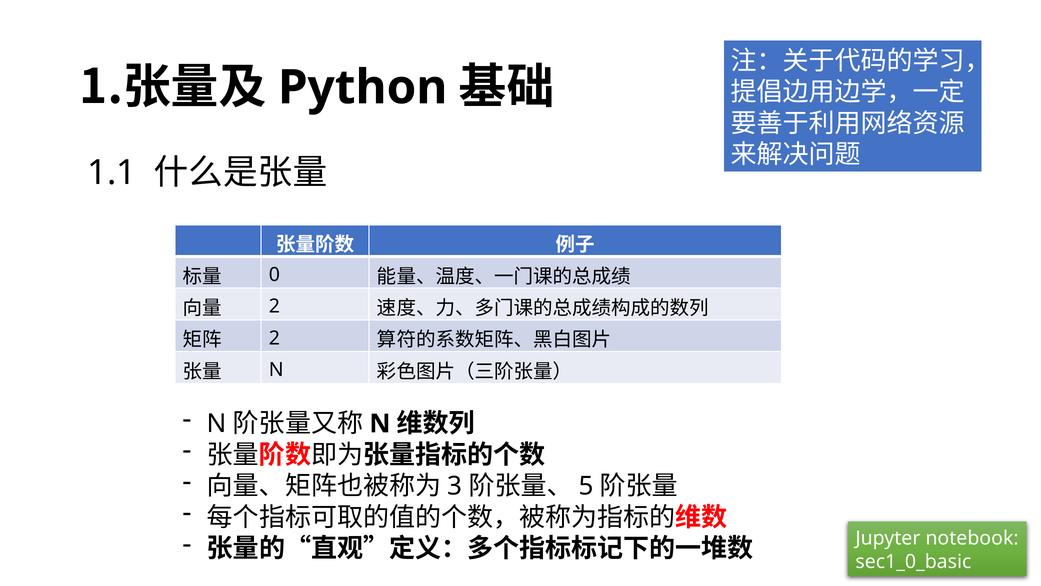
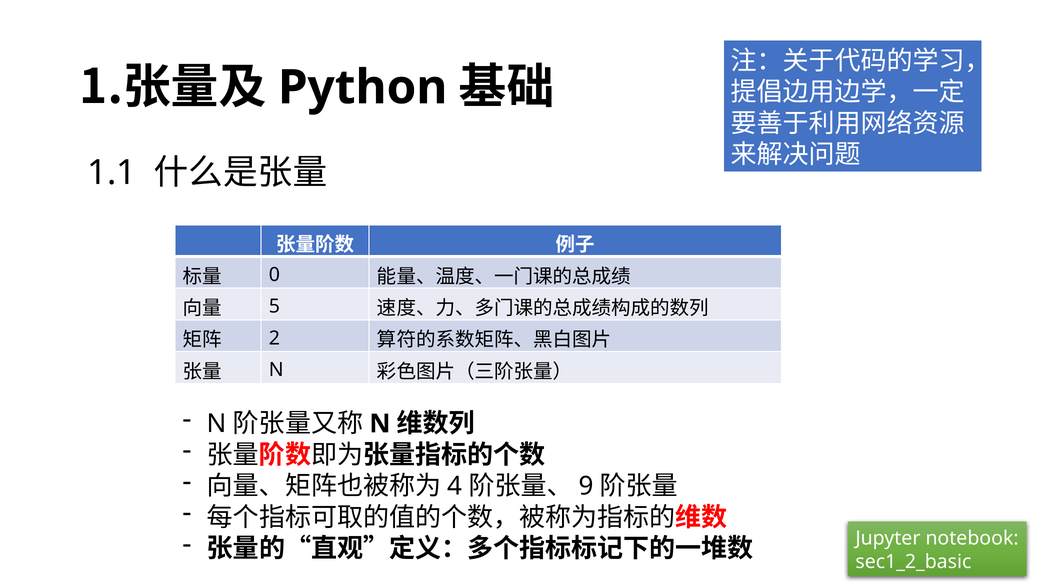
2 at (274, 306): 2 -> 5
3: 3 -> 4
5: 5 -> 9
sec1_0_basic: sec1_0_basic -> sec1_2_basic
